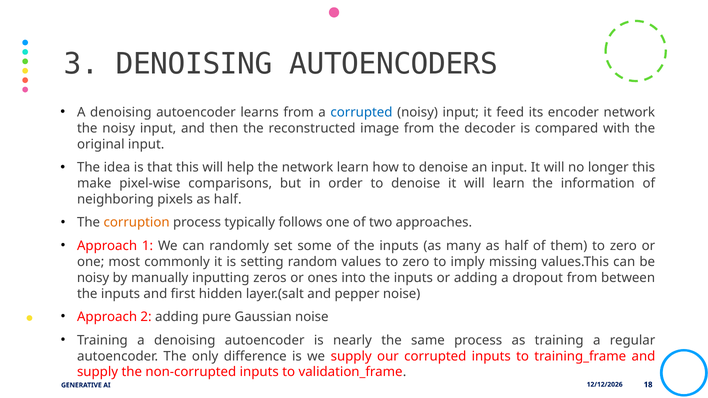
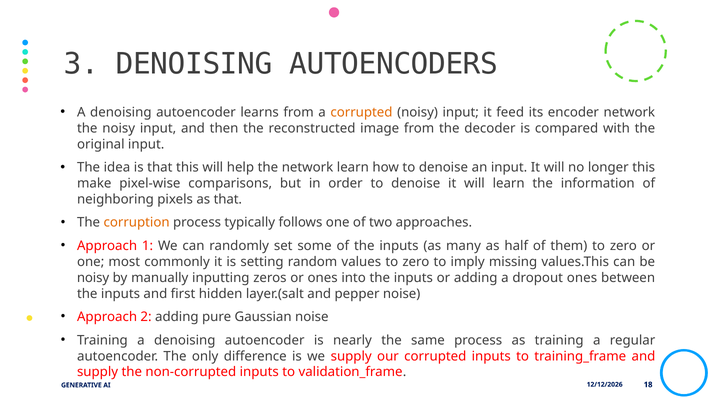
corrupted at (361, 112) colour: blue -> orange
pixels as half: half -> that
dropout from: from -> ones
